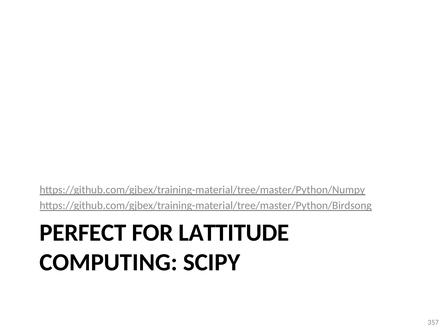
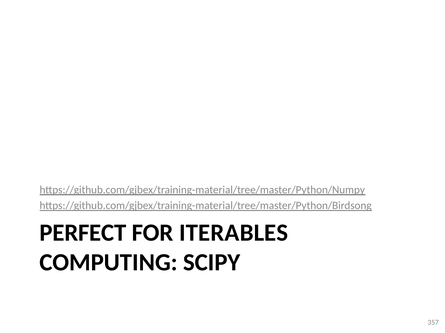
LATTITUDE: LATTITUDE -> ITERABLES
